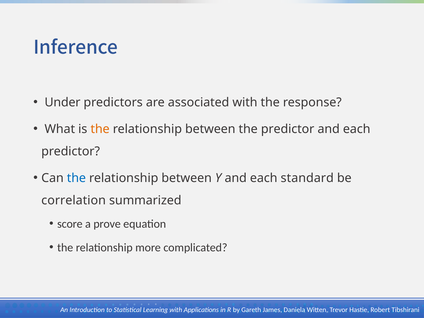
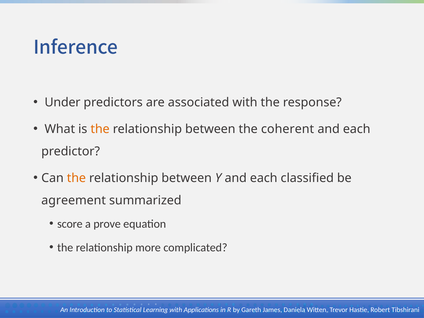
the predictor: predictor -> coherent
the at (76, 178) colour: blue -> orange
standard: standard -> classified
correlation: correlation -> agreement
